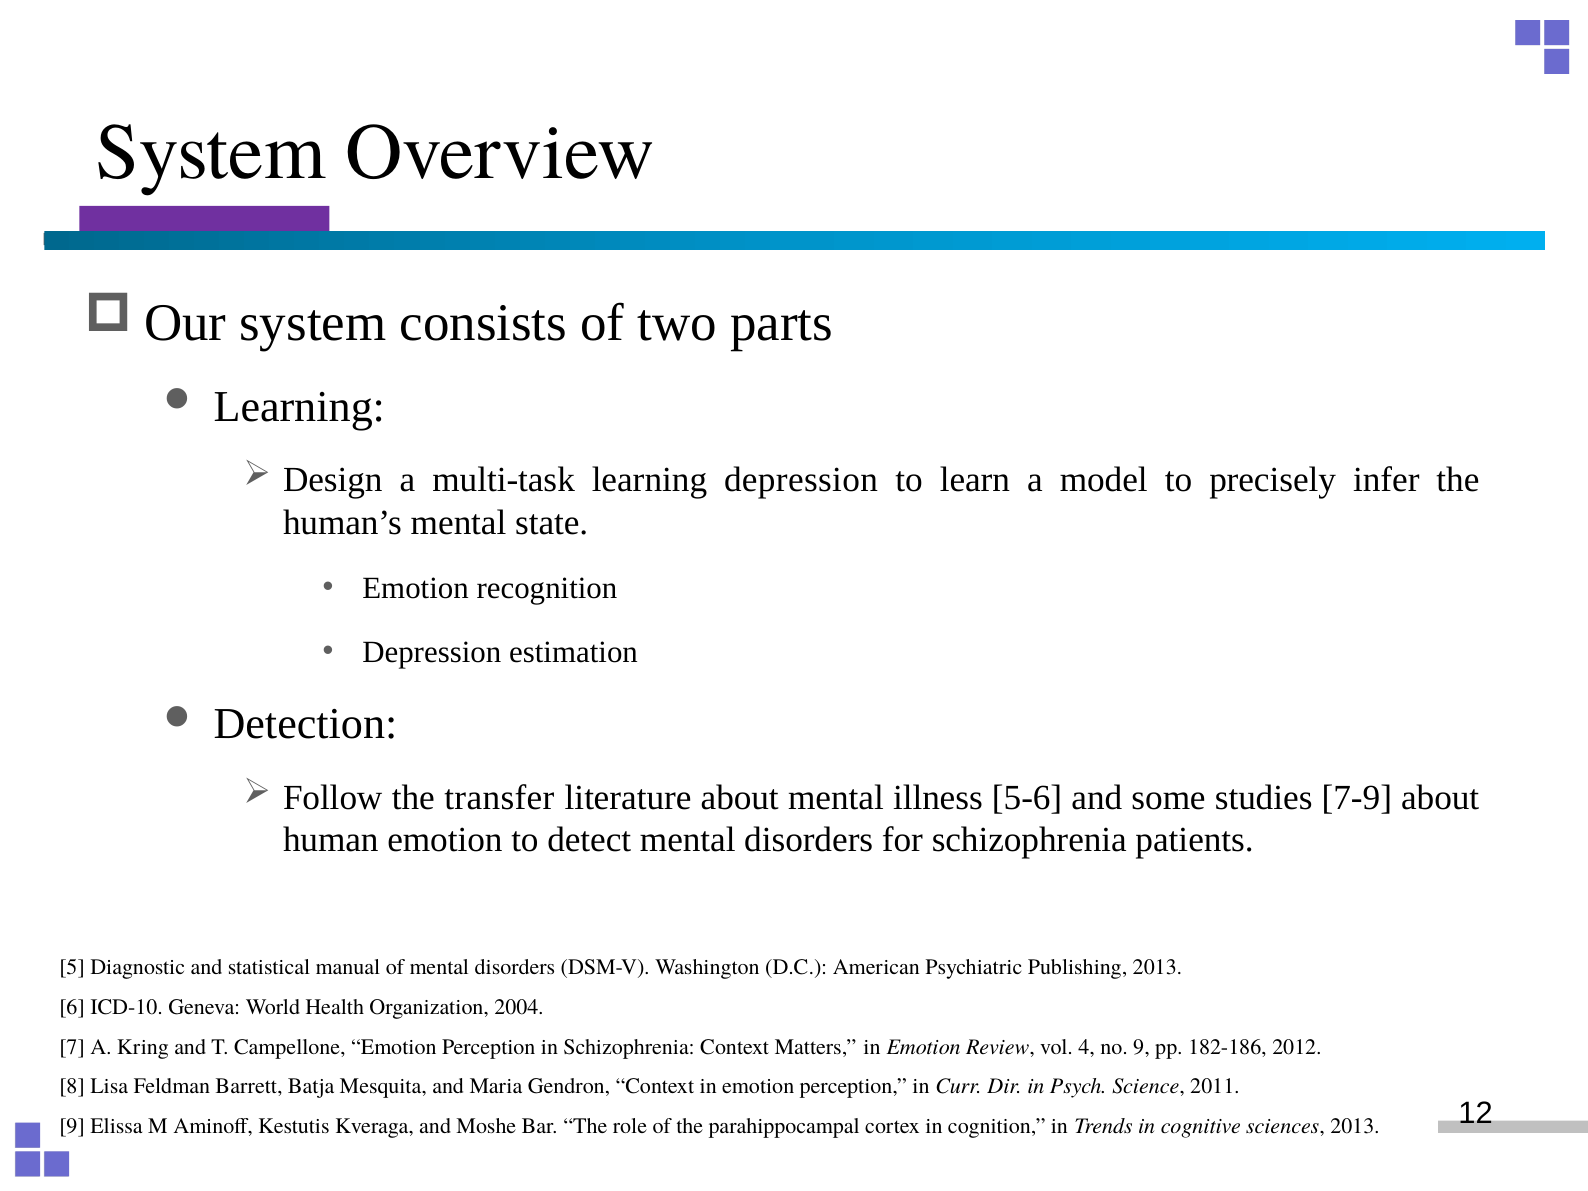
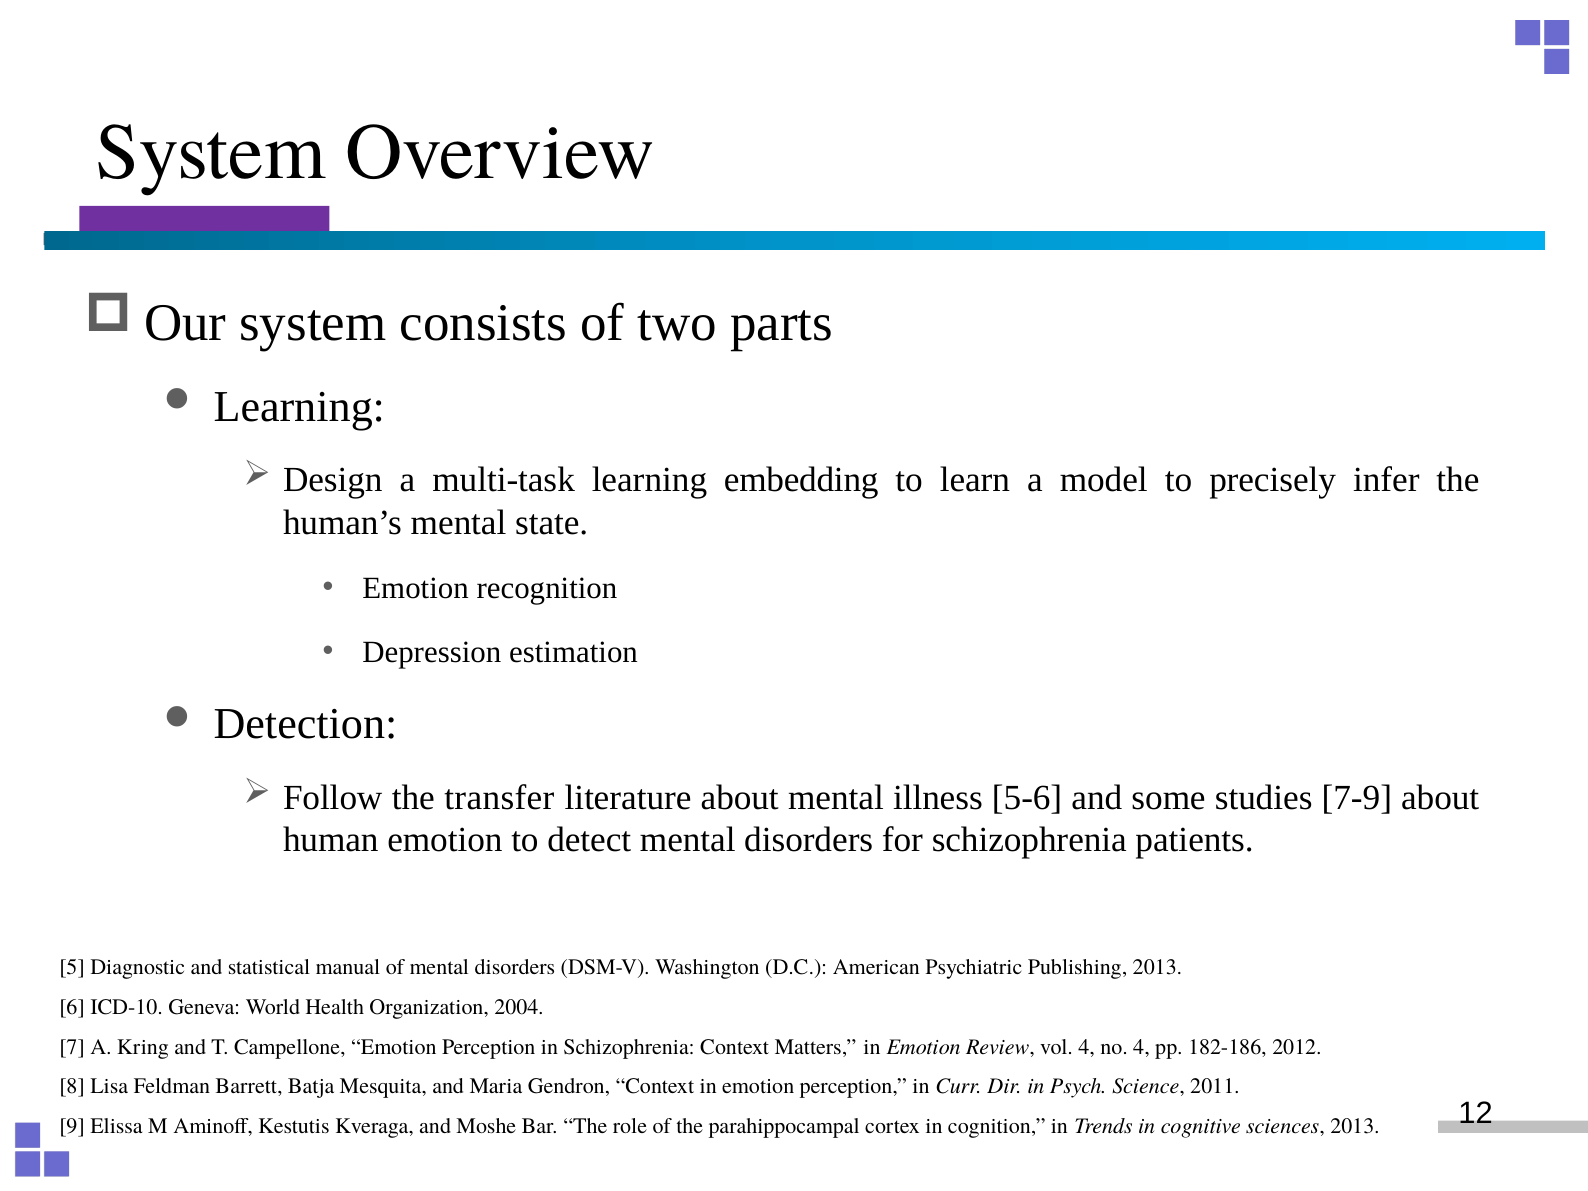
learning depression: depression -> embedding
no 9: 9 -> 4
